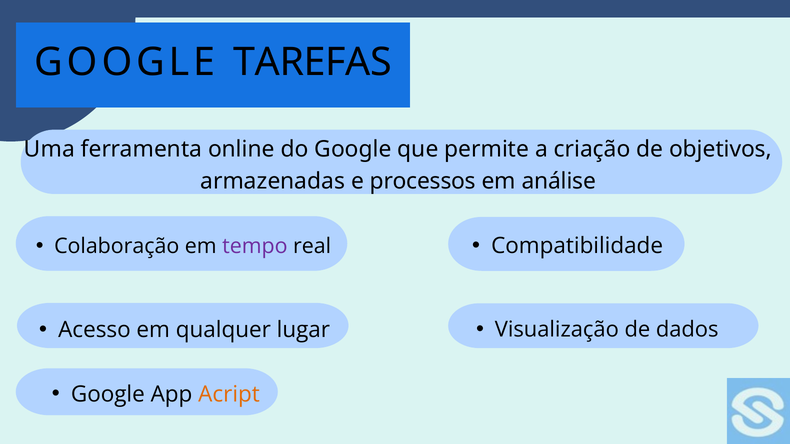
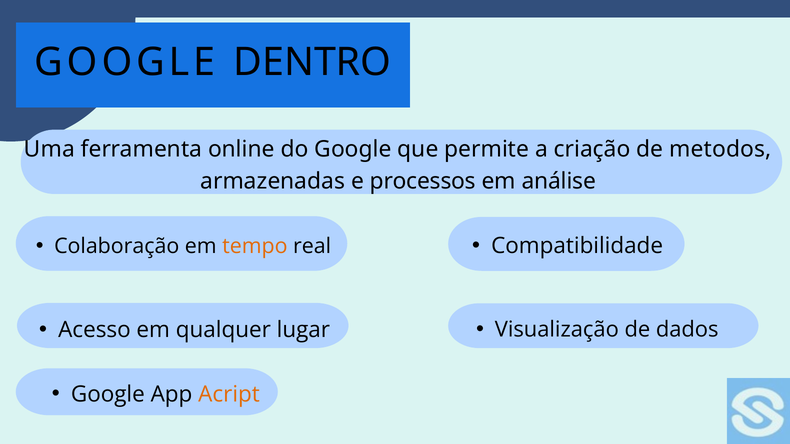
TAREFAS: TAREFAS -> DENTRO
objetivos: objetivos -> metodos
tempo colour: purple -> orange
